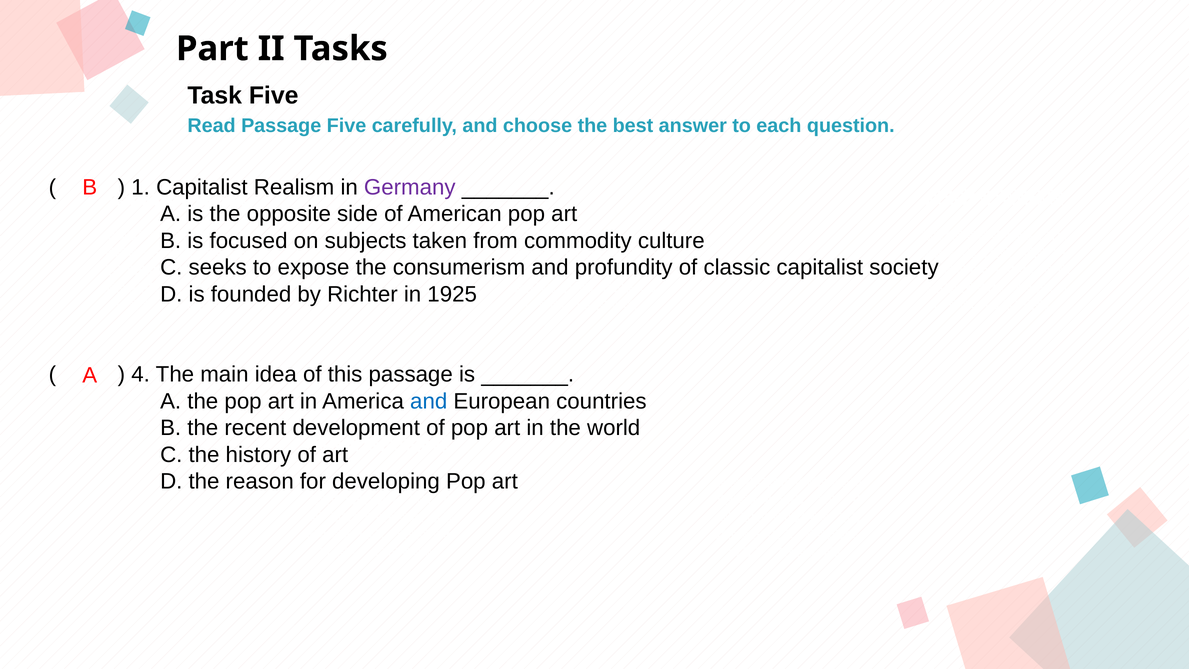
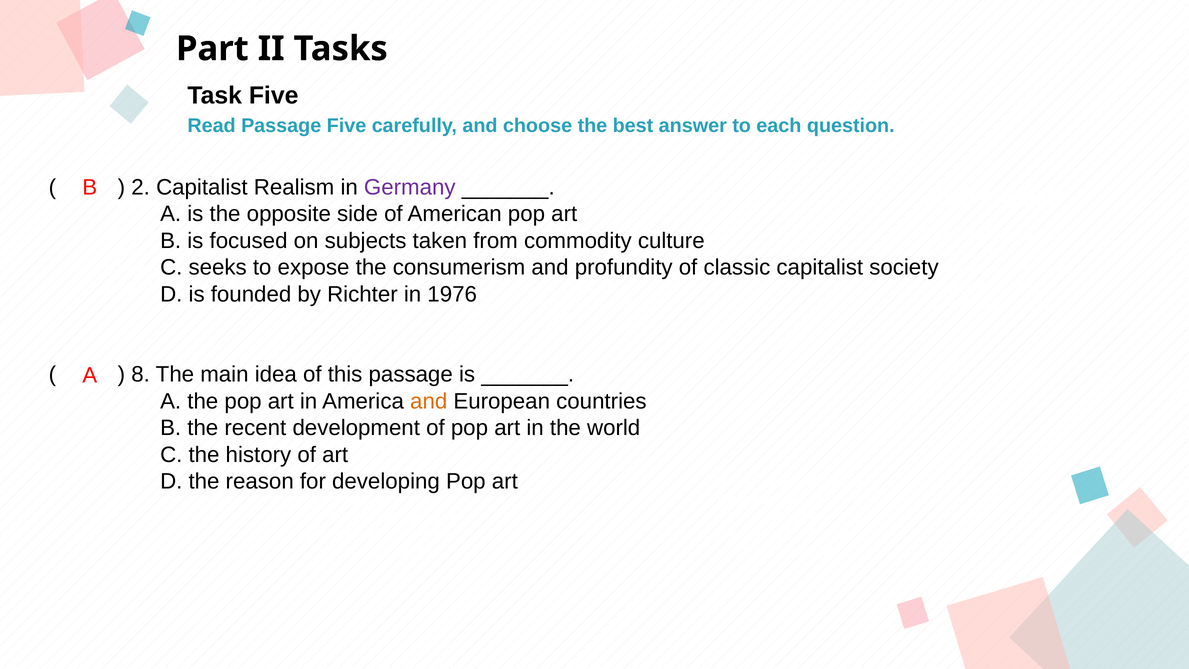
1: 1 -> 2
1925: 1925 -> 1976
4: 4 -> 8
and at (429, 401) colour: blue -> orange
